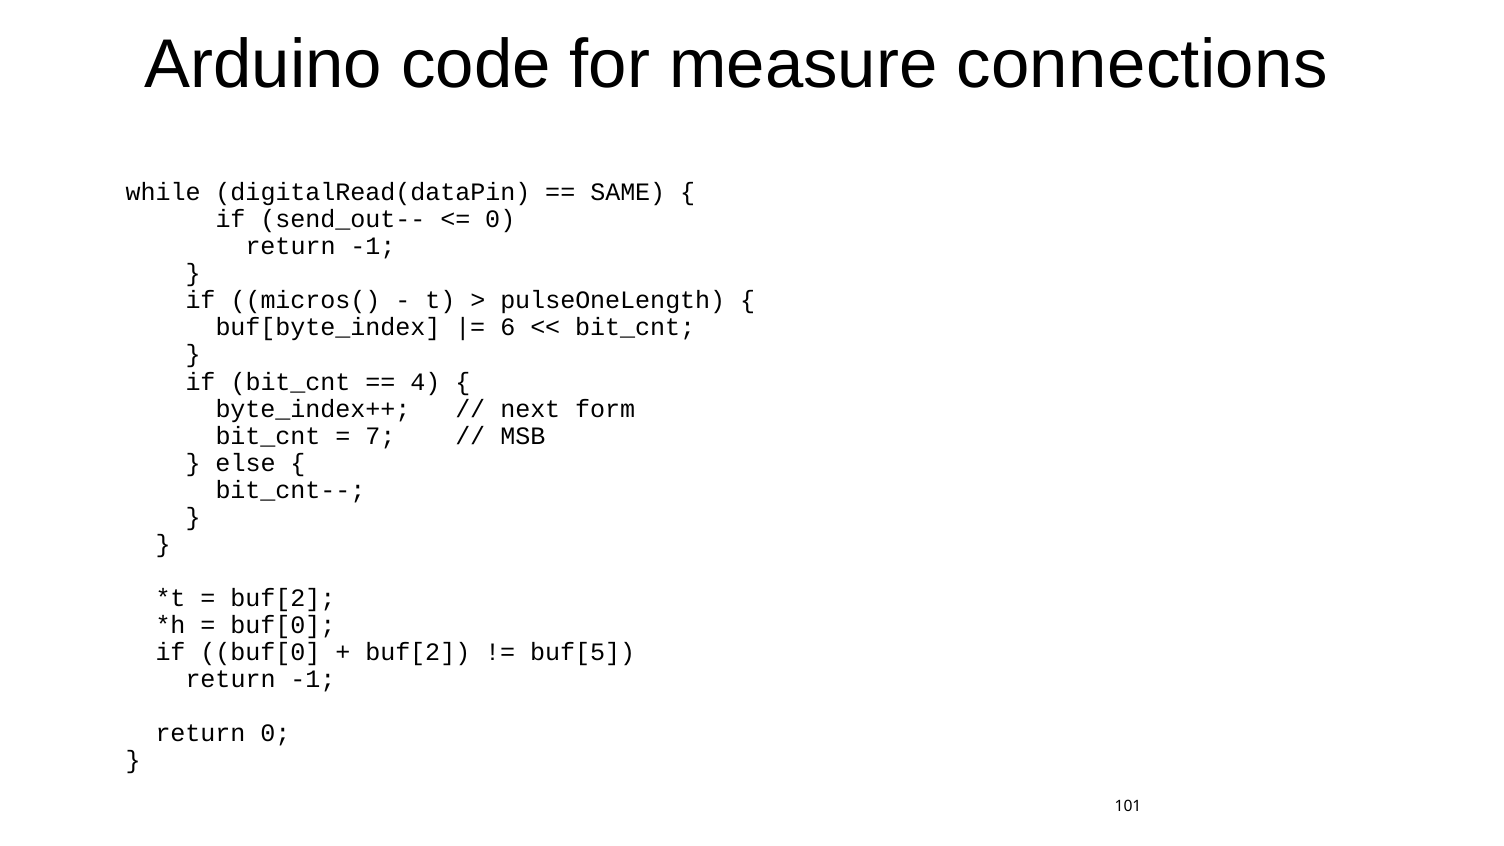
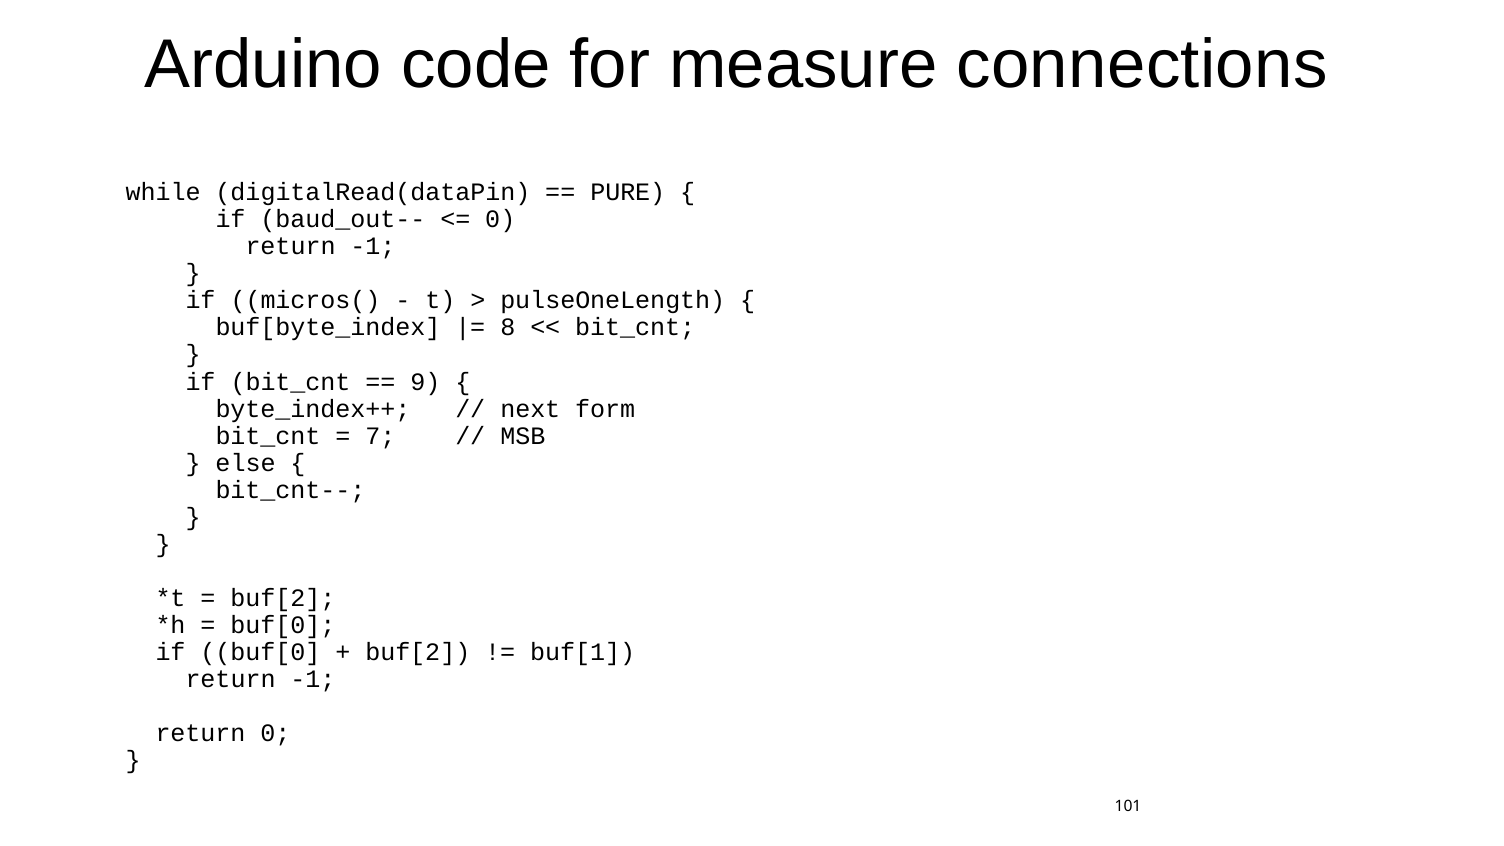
SAME: SAME -> PURE
send_out--: send_out-- -> baud_out--
6: 6 -> 8
4: 4 -> 9
buf[5: buf[5 -> buf[1
